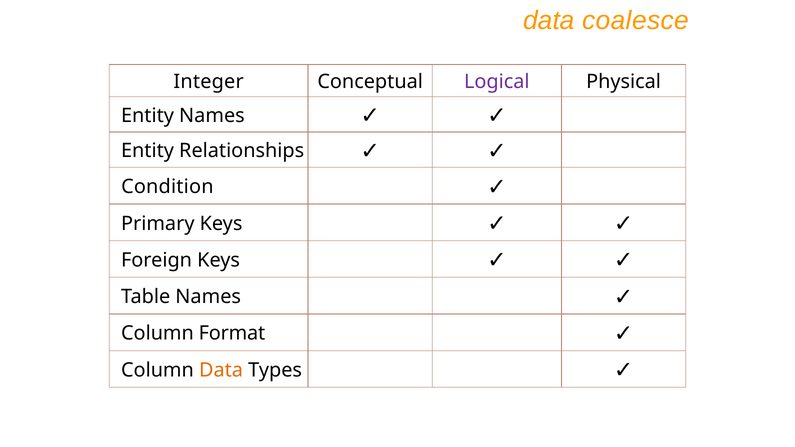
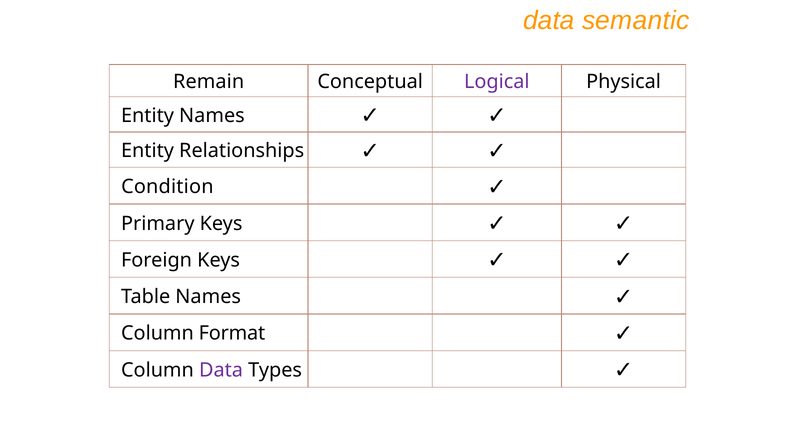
coalesce: coalesce -> semantic
Integer: Integer -> Remain
Data at (221, 370) colour: orange -> purple
